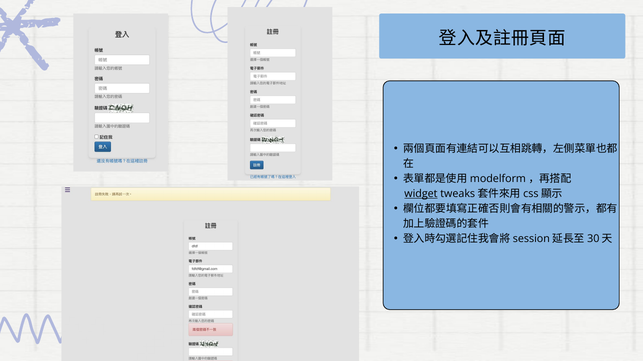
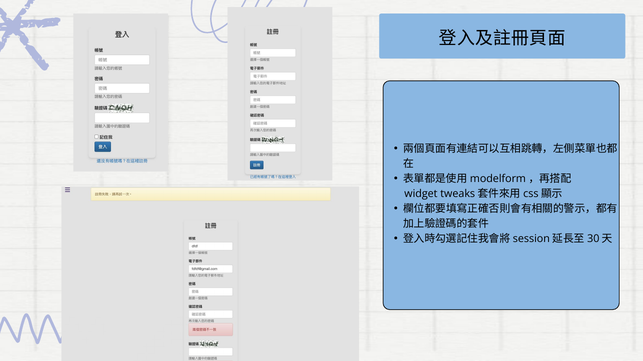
widget underline: present -> none
